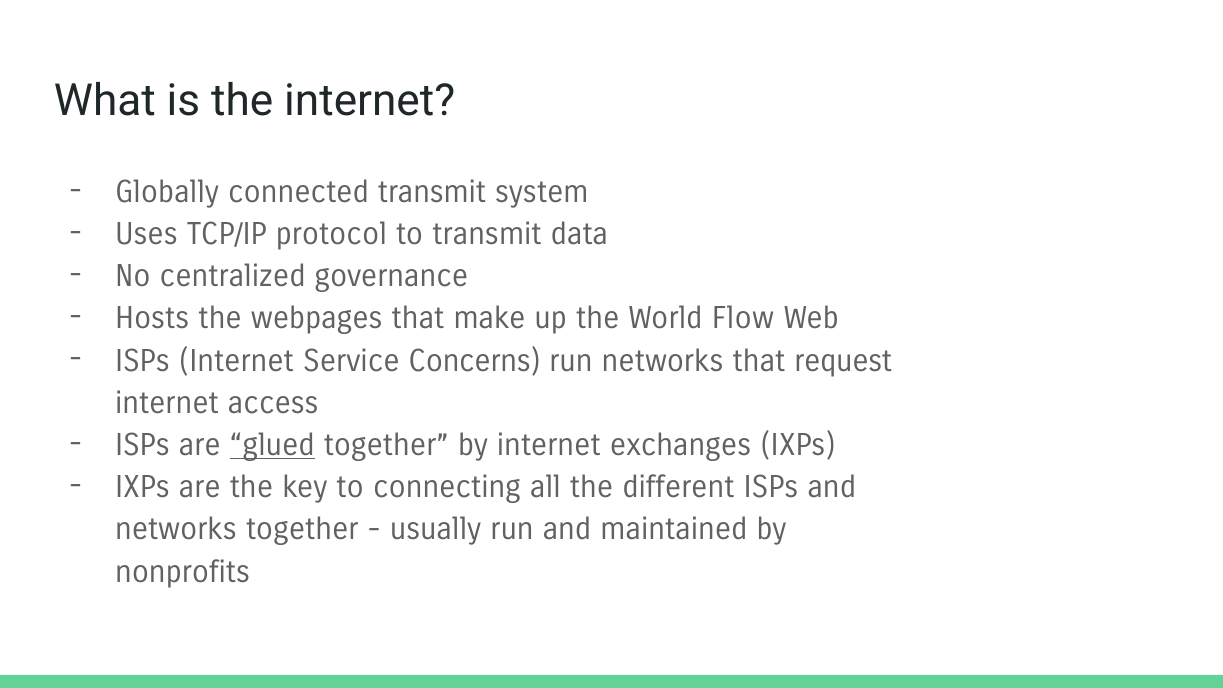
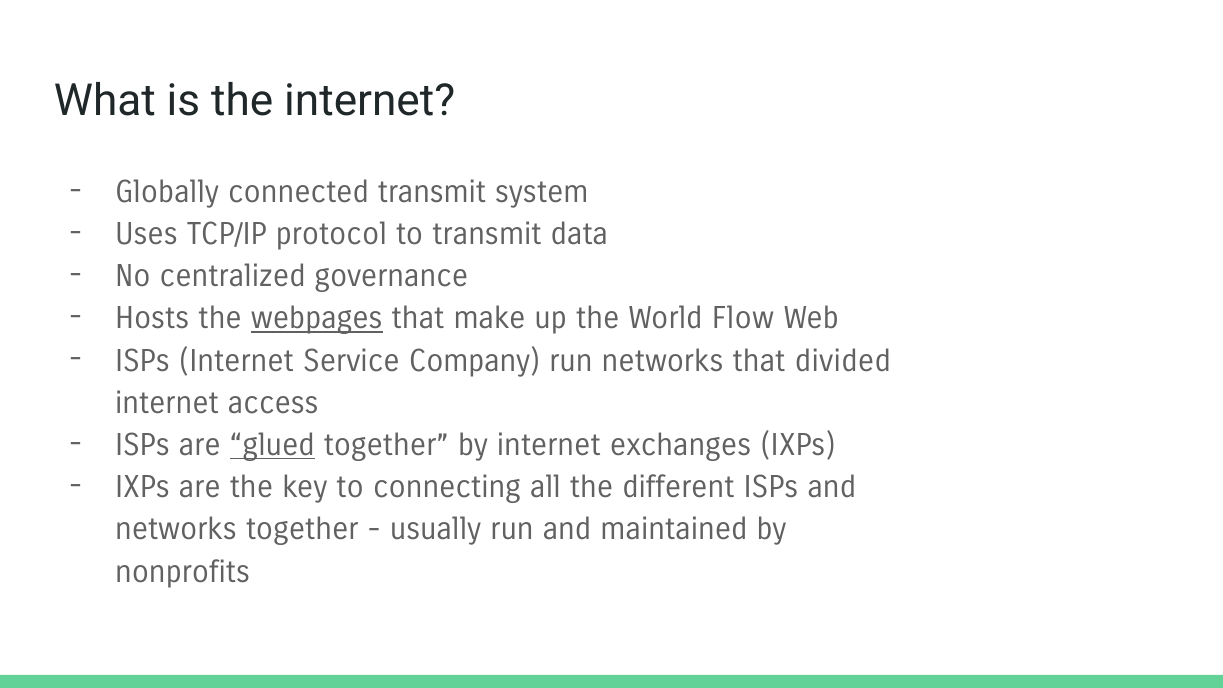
webpages underline: none -> present
Concerns: Concerns -> Company
request: request -> divided
